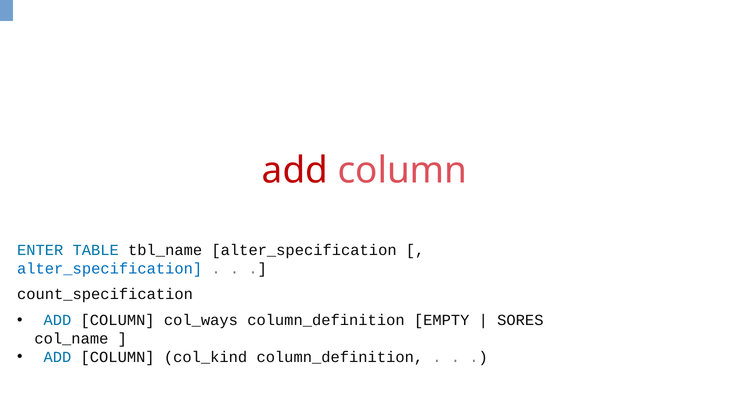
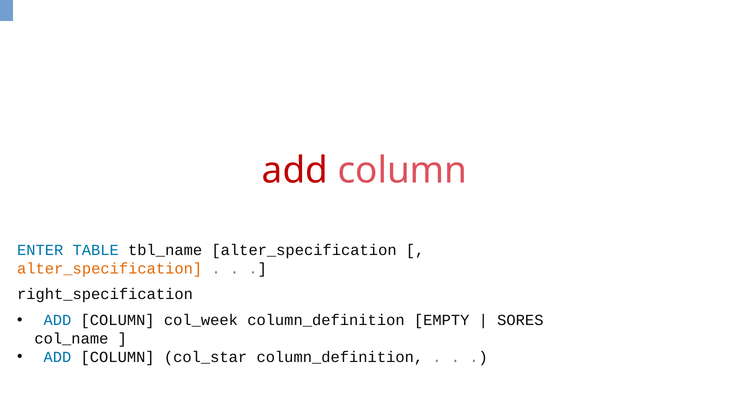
alter_specification at (110, 268) colour: blue -> orange
count_specification: count_specification -> right_specification
col_ways: col_ways -> col_week
col_kind: col_kind -> col_star
